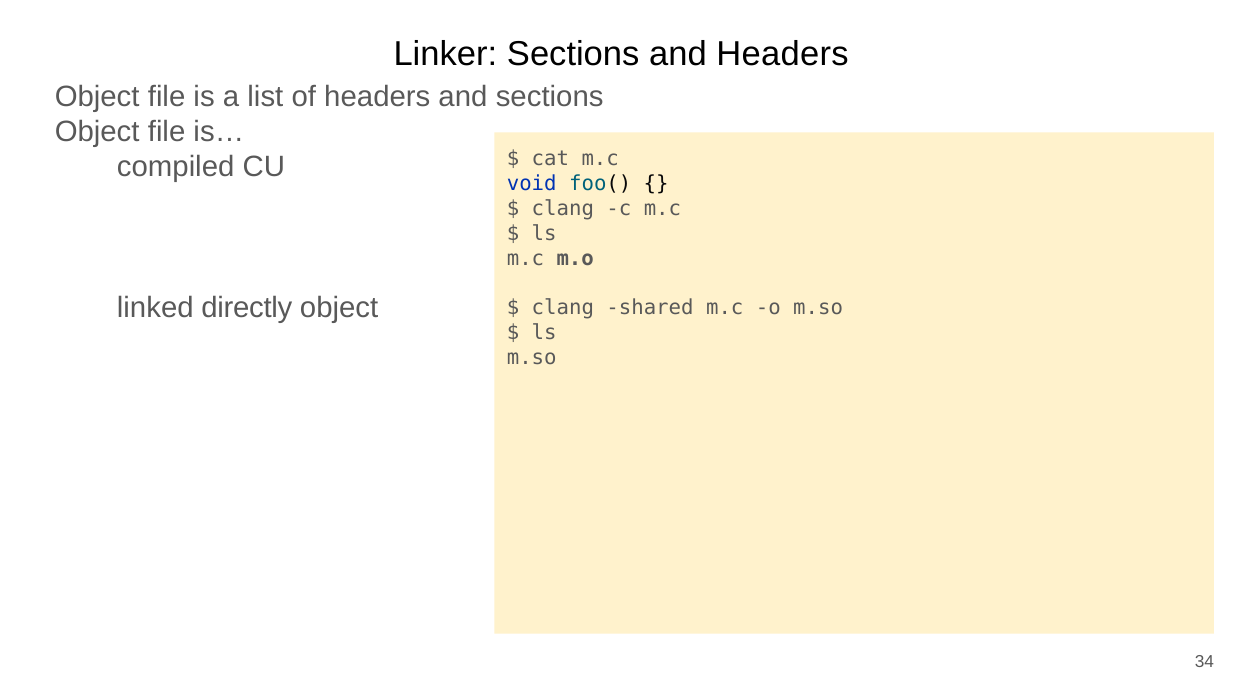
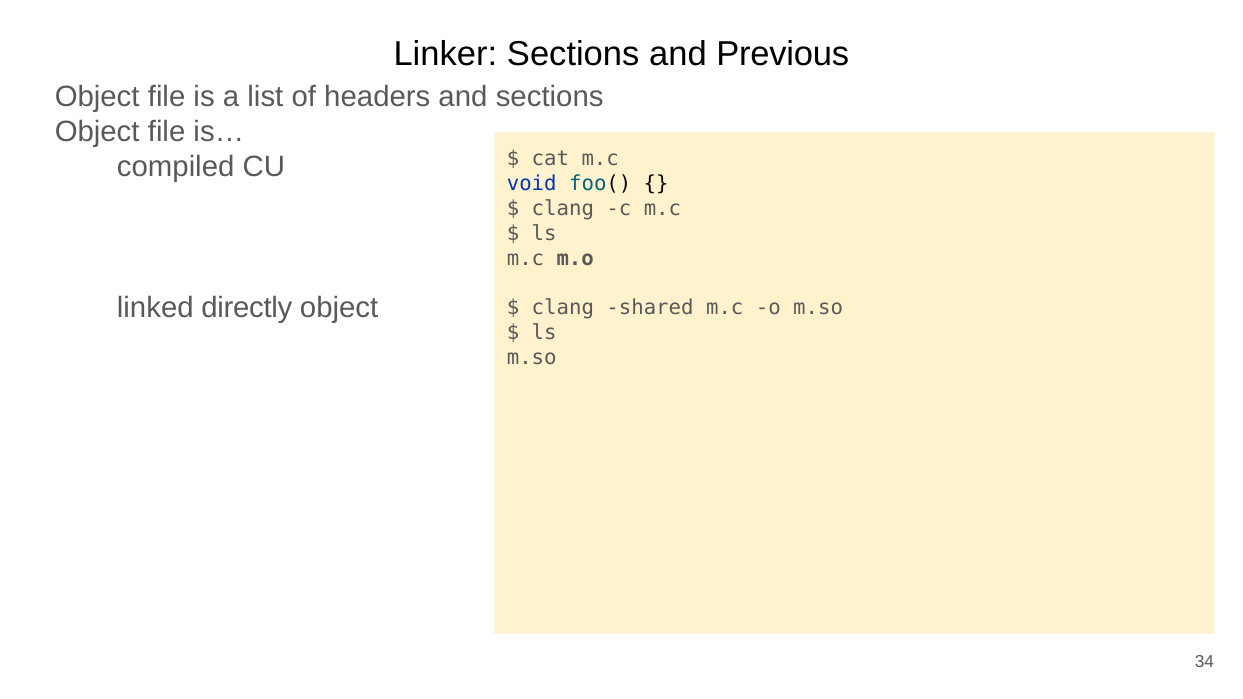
and Headers: Headers -> Previous
